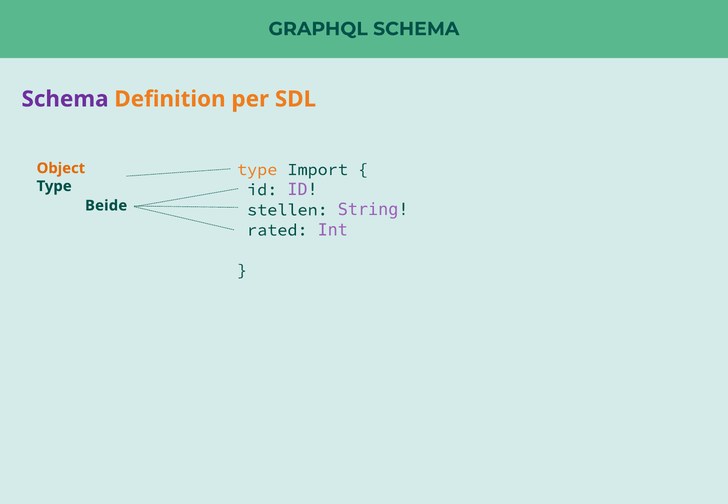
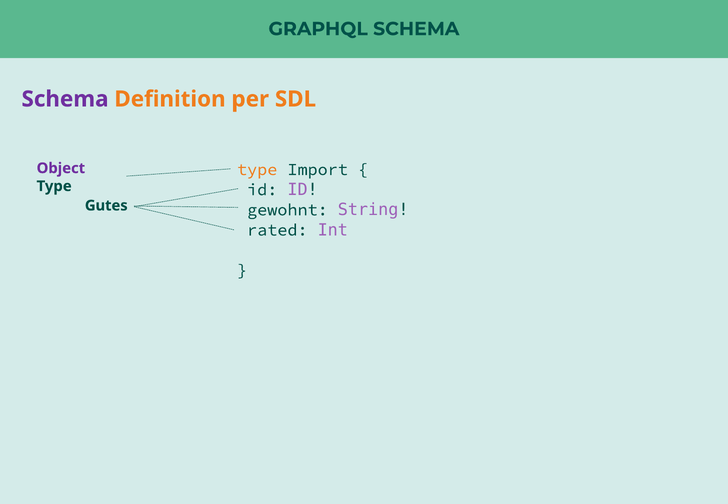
Object colour: orange -> purple
Beide: Beide -> Gutes
stellen: stellen -> gewohnt
